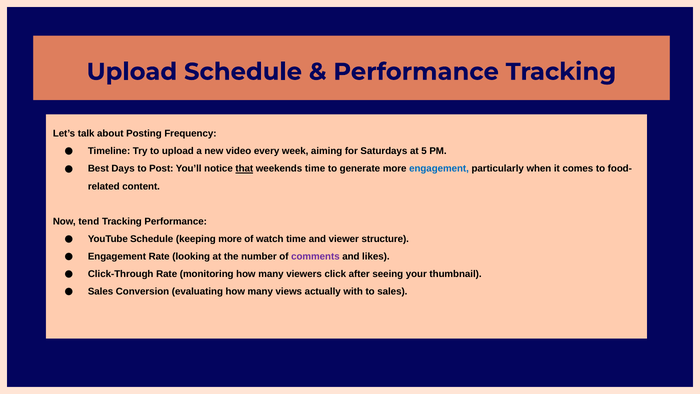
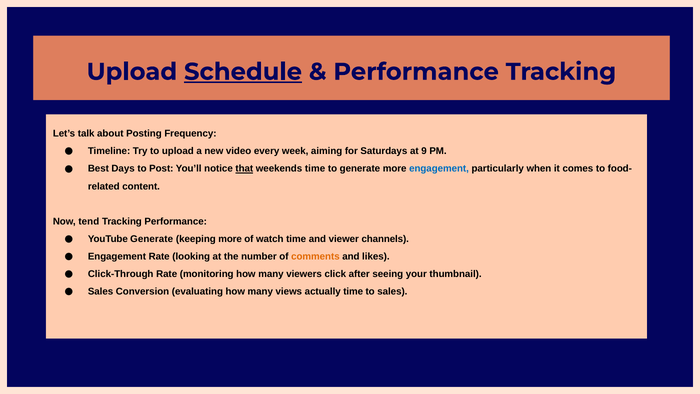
Schedule at (243, 72) underline: none -> present
5: 5 -> 9
YouTube Schedule: Schedule -> Generate
structure: structure -> channels
comments colour: purple -> orange
actually with: with -> time
